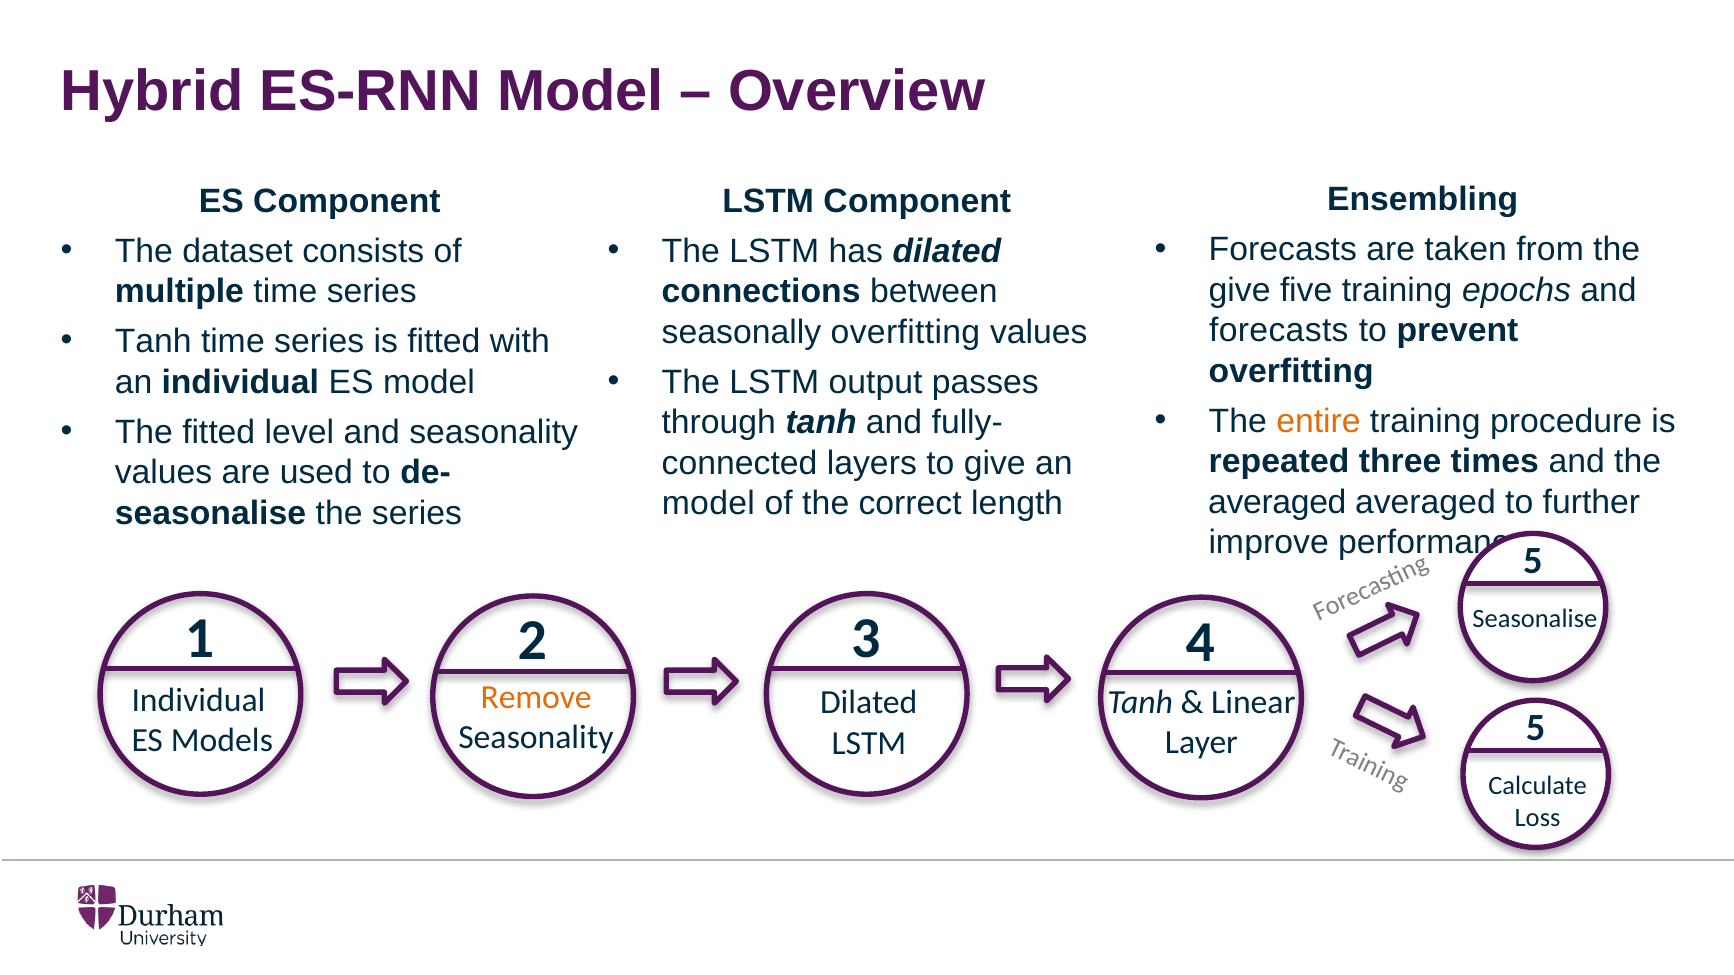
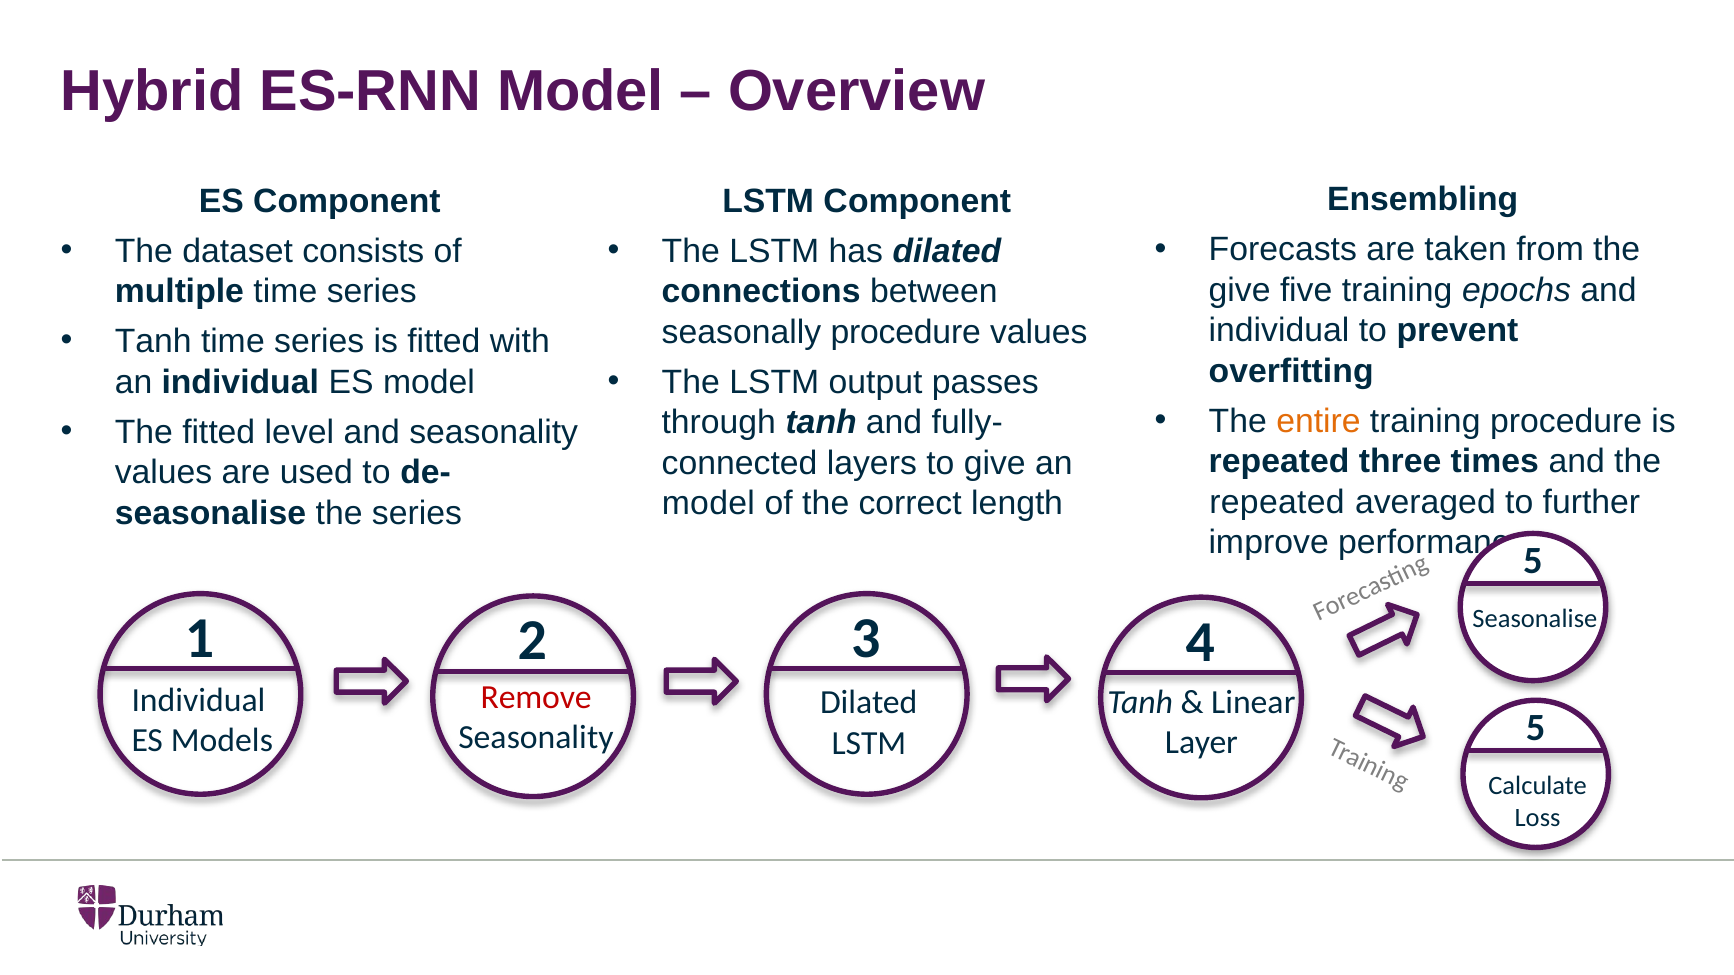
forecasts at (1279, 331): forecasts -> individual
seasonally overfitting: overfitting -> procedure
averaged at (1277, 502): averaged -> repeated
Remove colour: orange -> red
